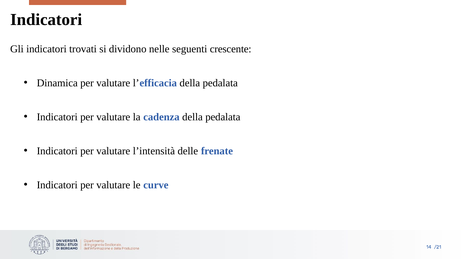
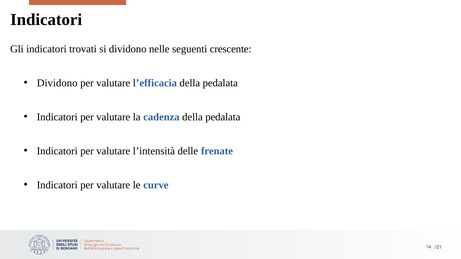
Dinamica at (57, 83): Dinamica -> Dividono
